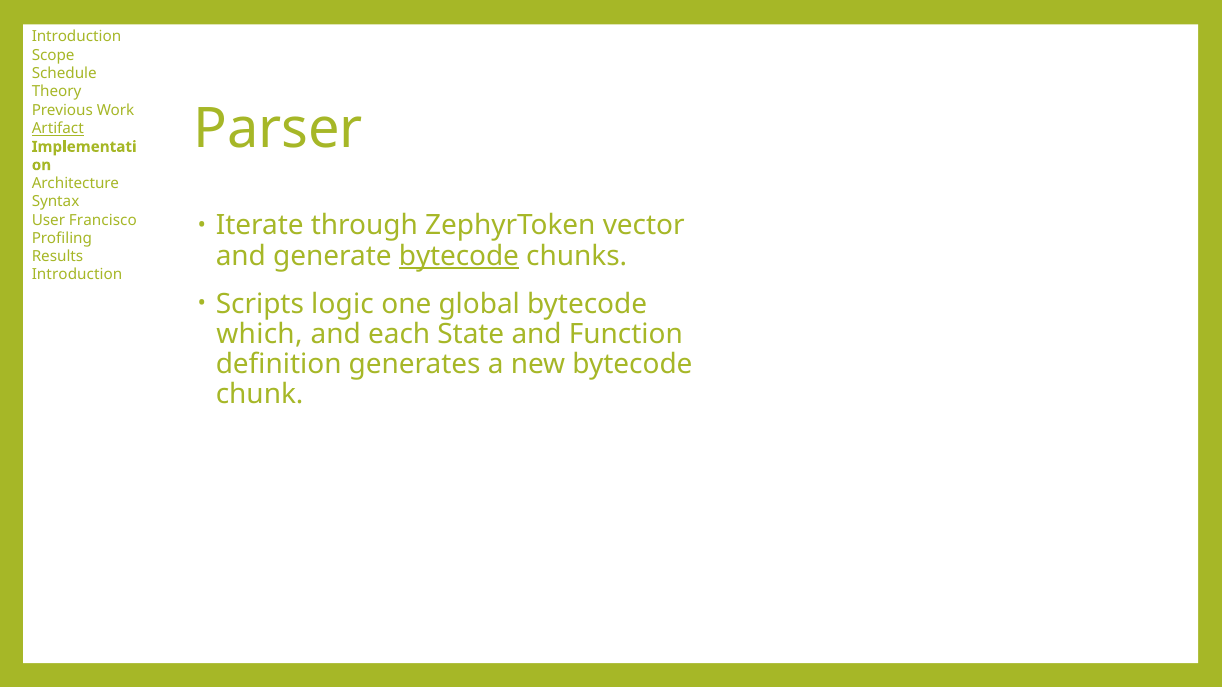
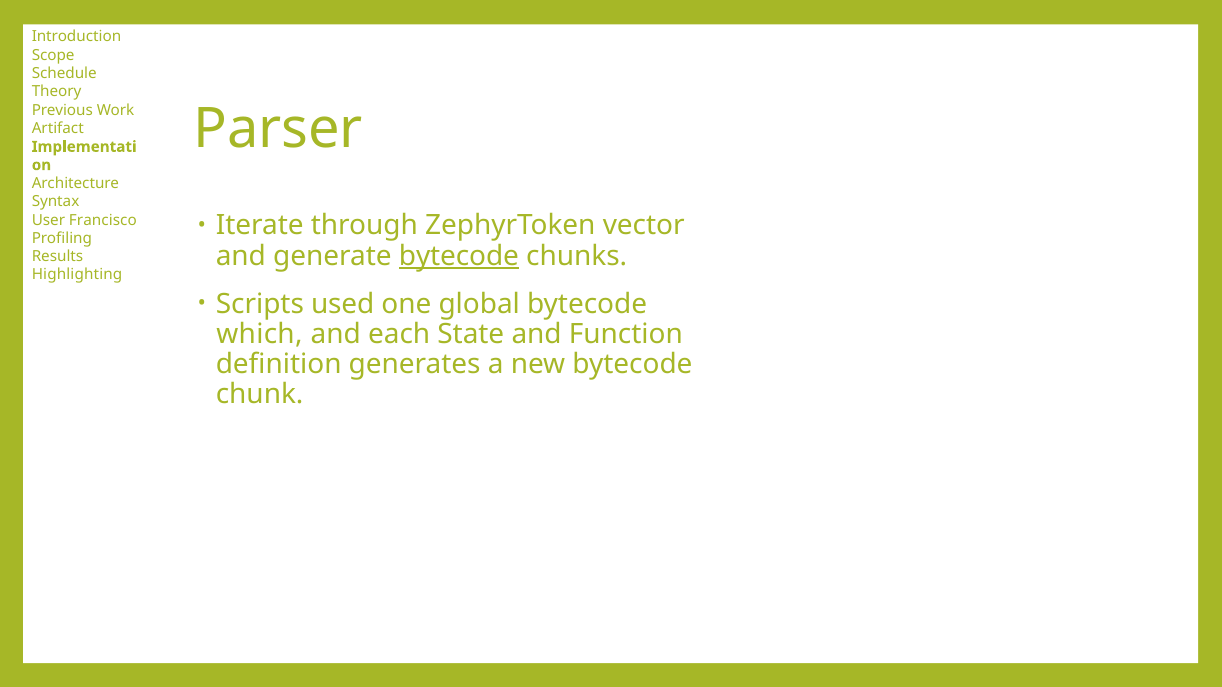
Artifact underline: present -> none
Introduction at (77, 275): Introduction -> Highlighting
logic: logic -> used
